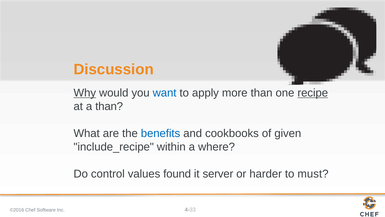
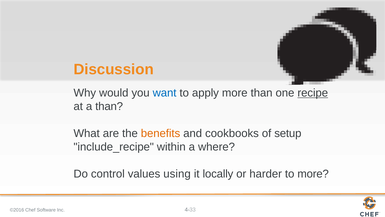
Why underline: present -> none
benefits colour: blue -> orange
given: given -> setup
found: found -> using
server: server -> locally
to must: must -> more
